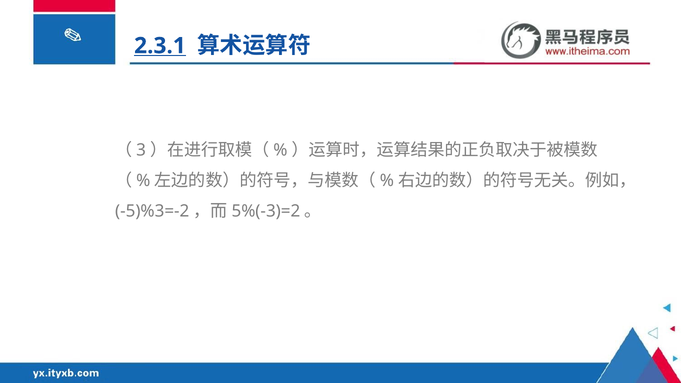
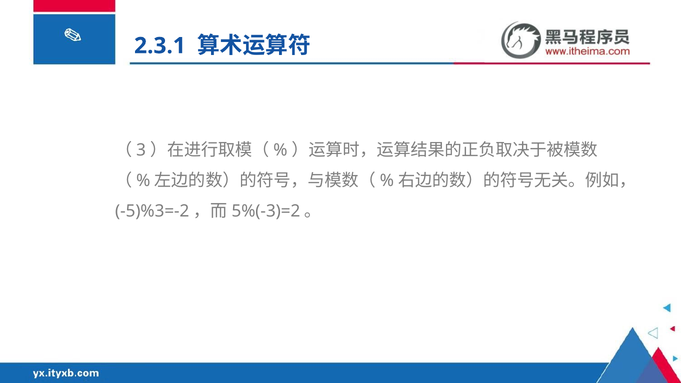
2.3.1 underline: present -> none
